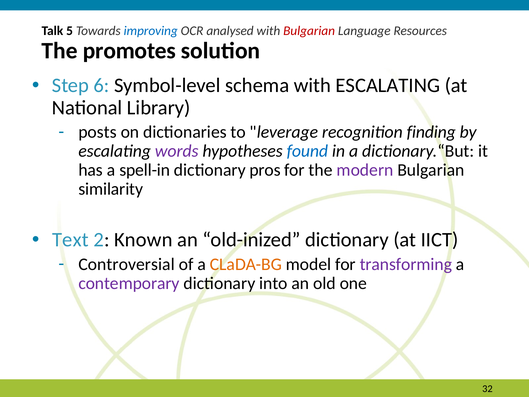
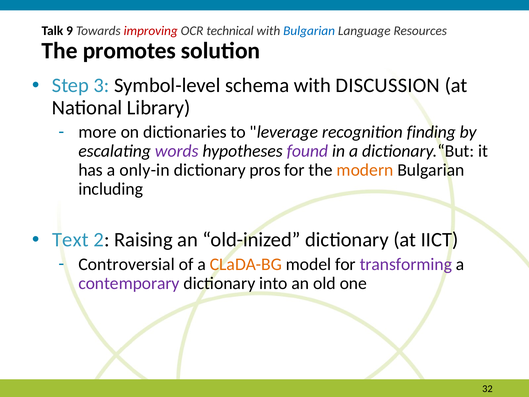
5: 5 -> 9
improving colour: blue -> red
analysed: analysed -> technical
Bulgarian at (309, 31) colour: red -> blue
6: 6 -> 3
with ESCALATING: ESCALATING -> DISCUSSION
posts: posts -> more
found colour: blue -> purple
spell-in: spell-in -> only-in
modern colour: purple -> orange
similarity: similarity -> including
Known: Known -> Raising
